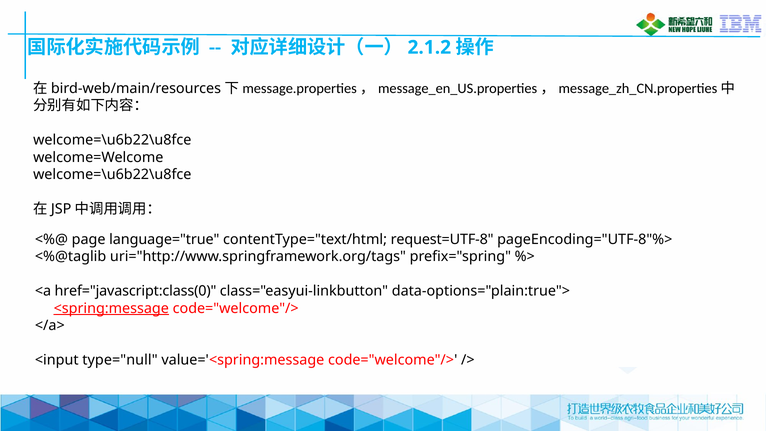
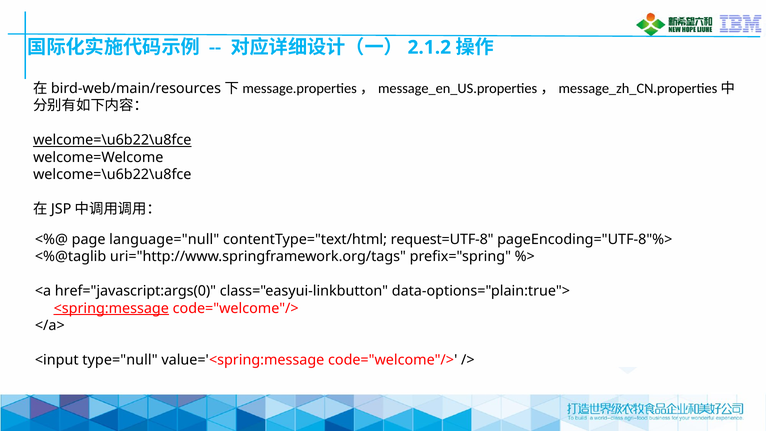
welcome=\u6b22\u8fce at (112, 140) underline: none -> present
language="true: language="true -> language="null
href="javascript:class(0: href="javascript:class(0 -> href="javascript:args(0
